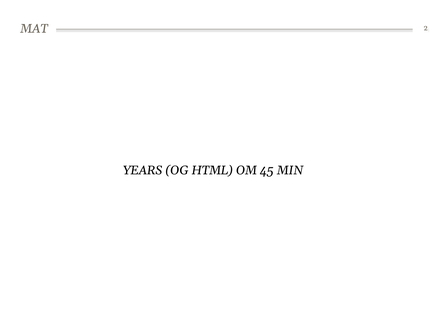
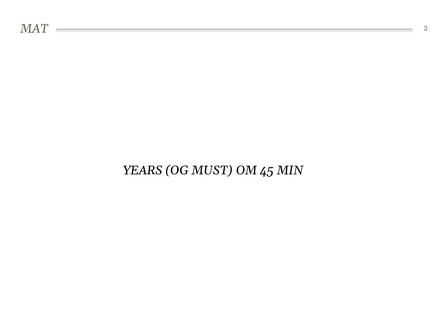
HTML: HTML -> MUST
